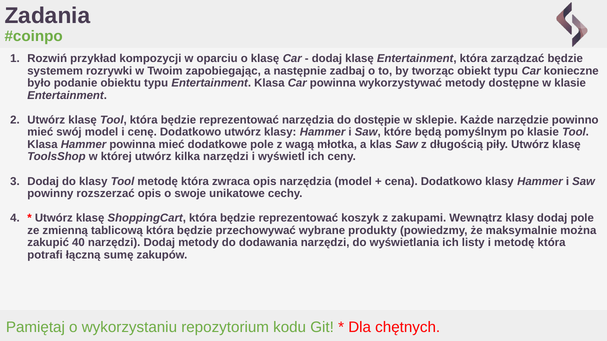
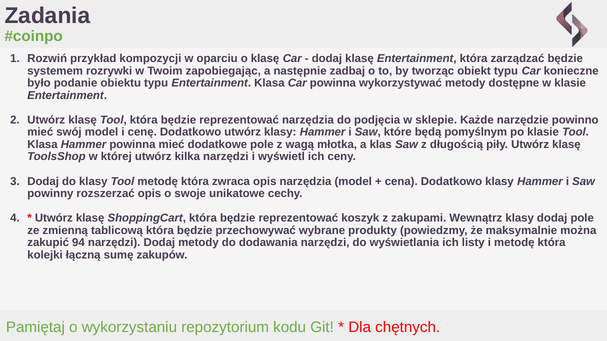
dostępie: dostępie -> podjęcia
40: 40 -> 94
potrafi: potrafi -> kolejki
